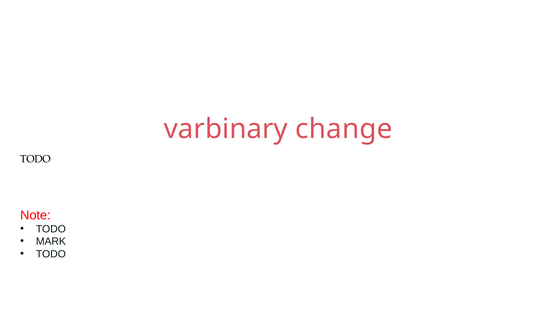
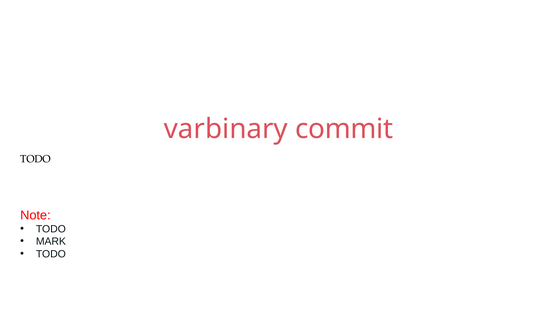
change: change -> commit
